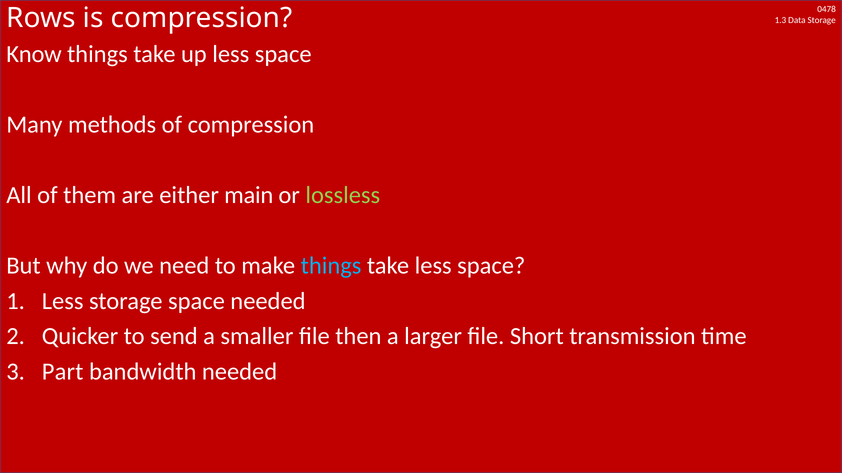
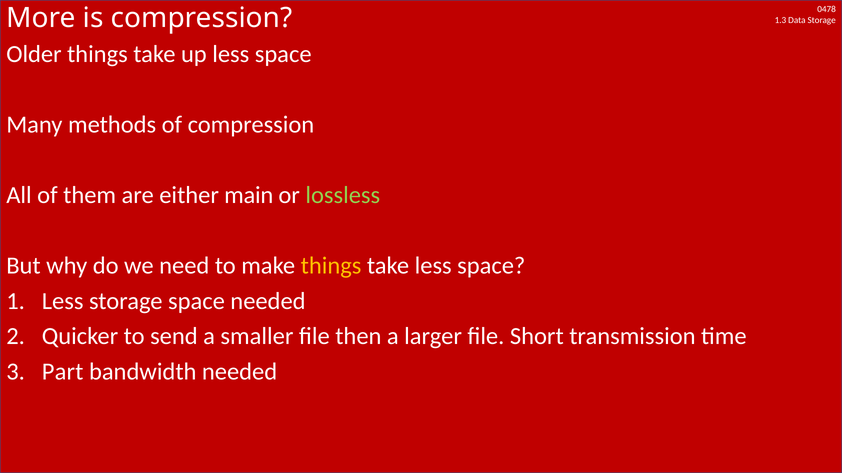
Rows: Rows -> More
Know: Know -> Older
things at (331, 266) colour: light blue -> yellow
